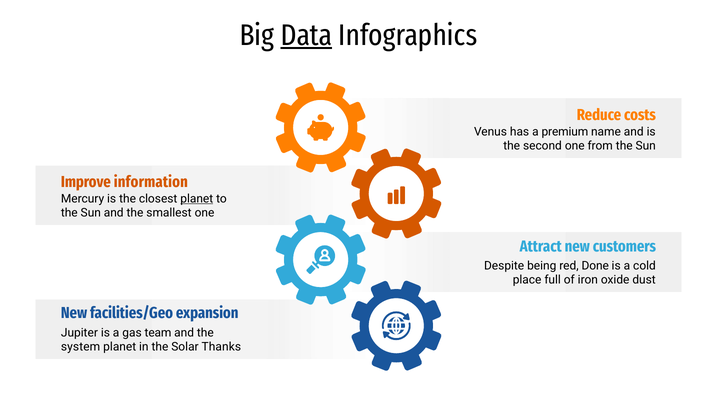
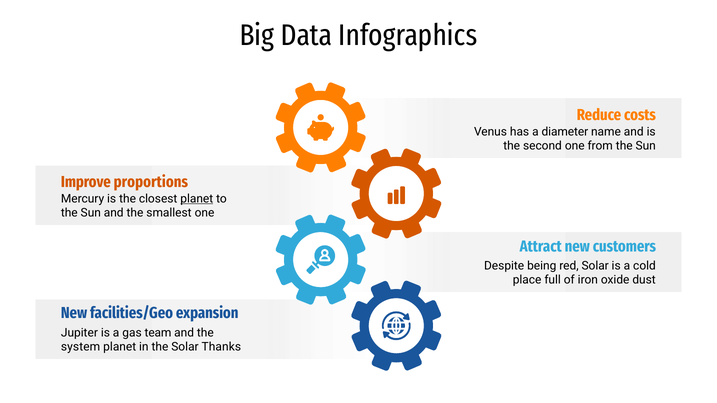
Data underline: present -> none
premium: premium -> diameter
information: information -> proportions
red Done: Done -> Solar
